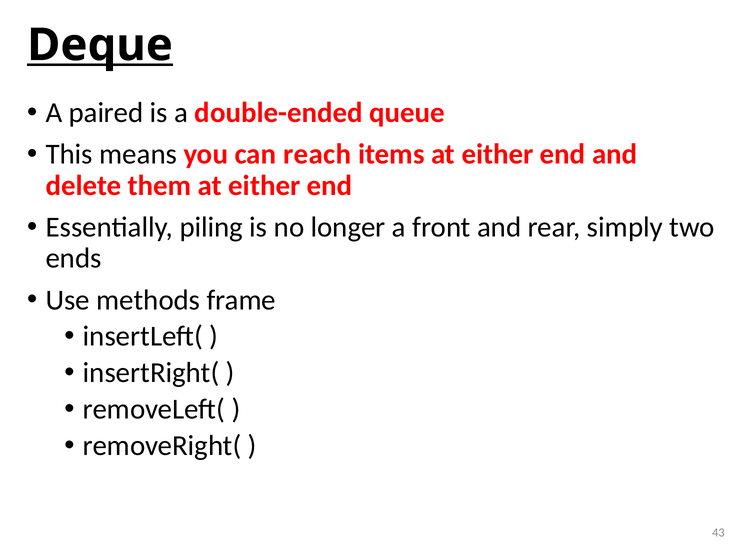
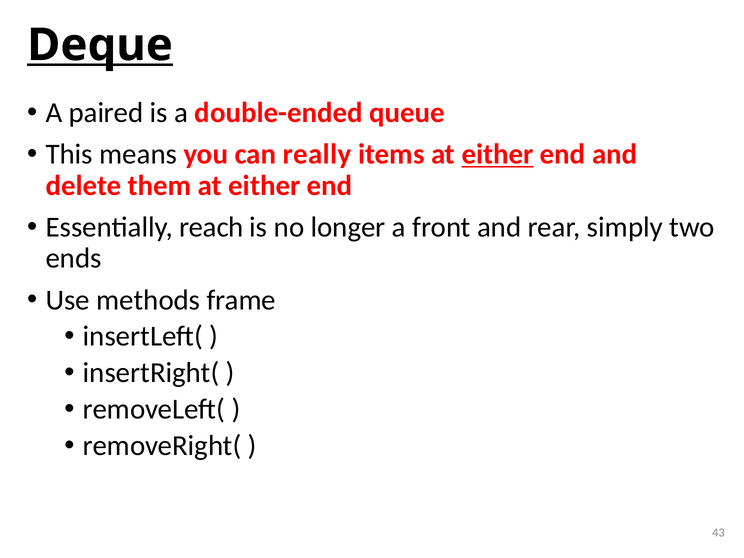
reach: reach -> really
either at (498, 154) underline: none -> present
piling: piling -> reach
